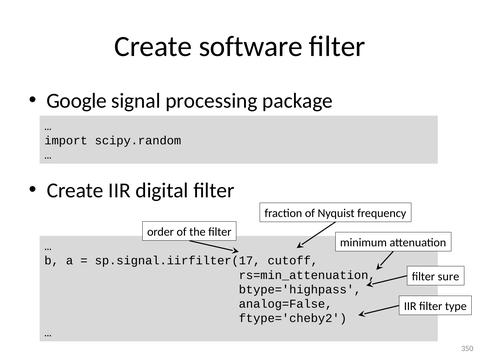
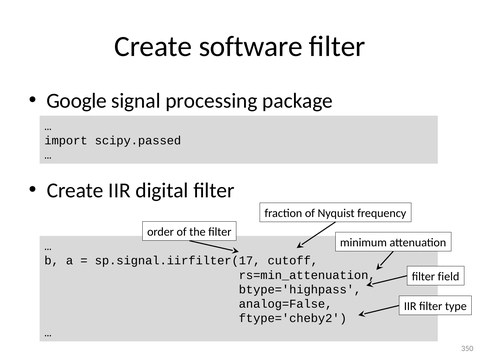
scipy.random: scipy.random -> scipy.passed
sure: sure -> field
